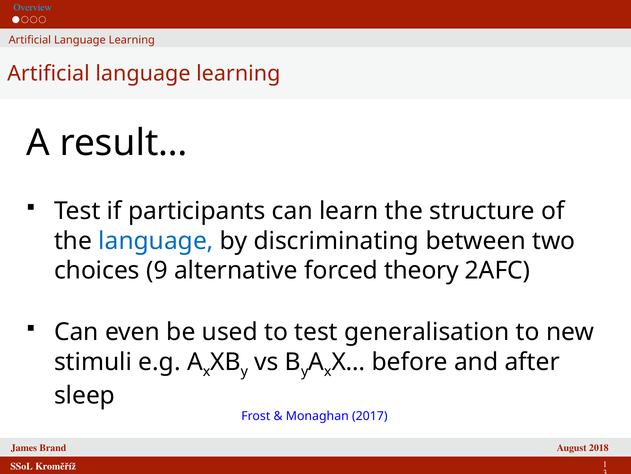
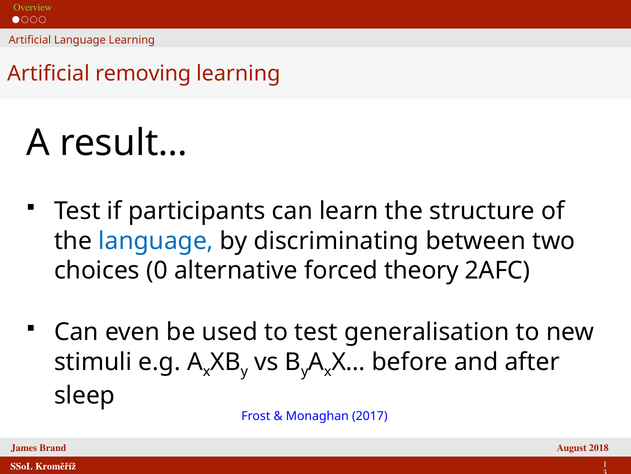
Overview colour: light blue -> light green
language at (143, 74): language -> removing
9: 9 -> 0
